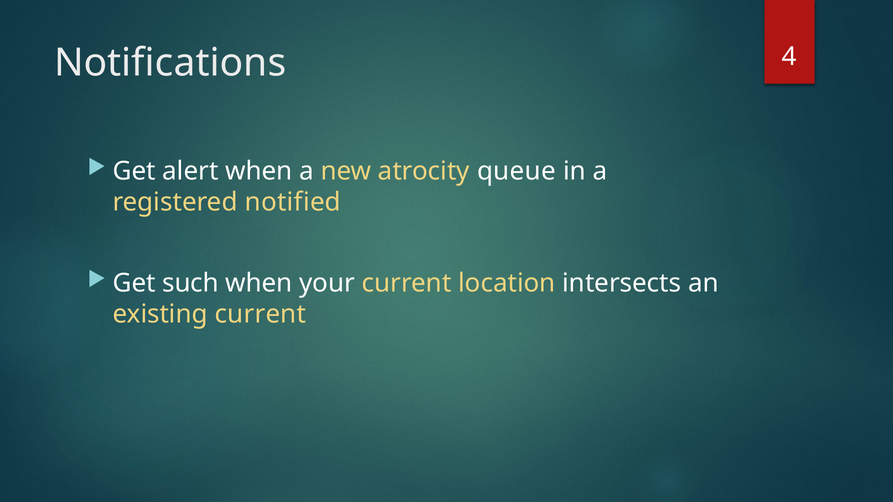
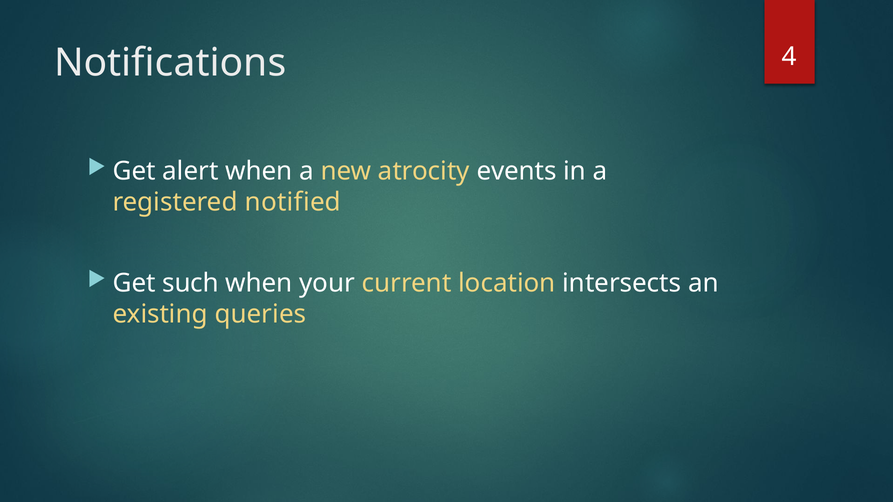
queue: queue -> events
existing current: current -> queries
